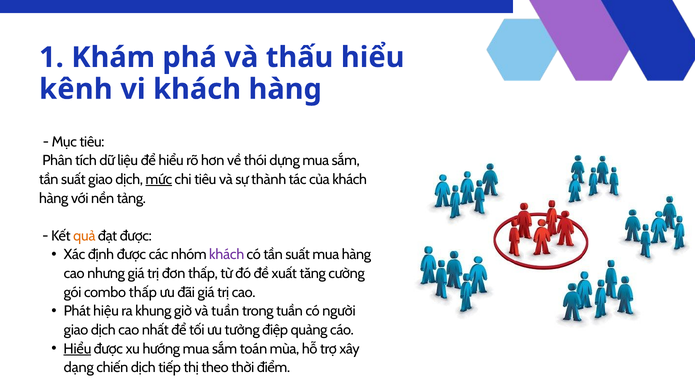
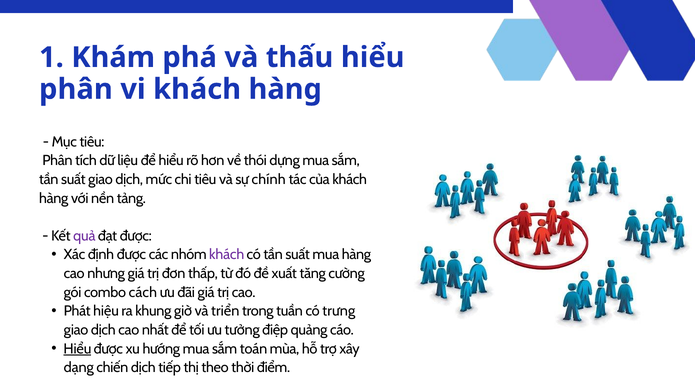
kênh at (76, 89): kênh -> phân
mức underline: present -> none
thành: thành -> chính
quả colour: orange -> purple
combo thấp: thấp -> cách
và tuần: tuần -> triển
người: người -> trưng
